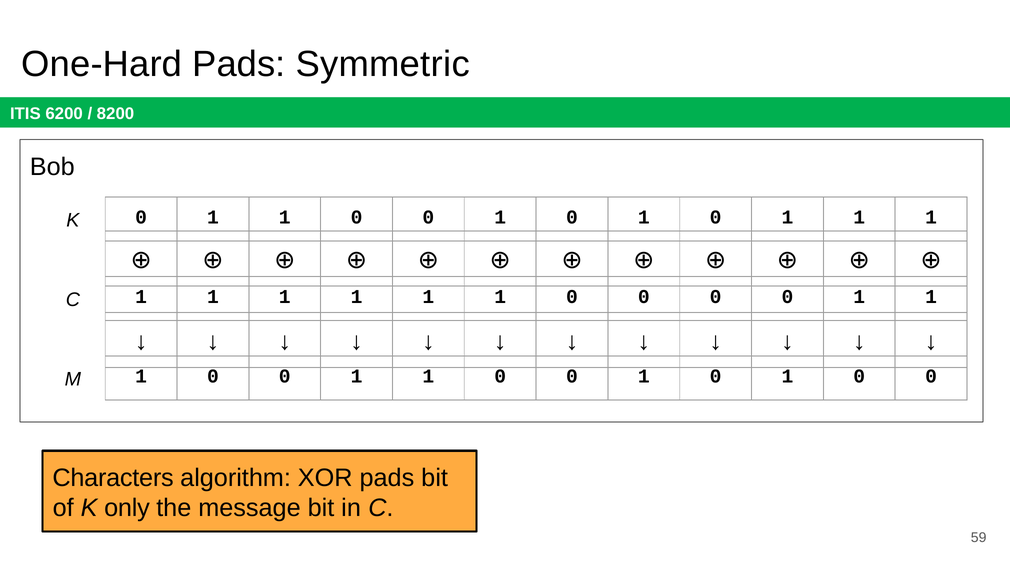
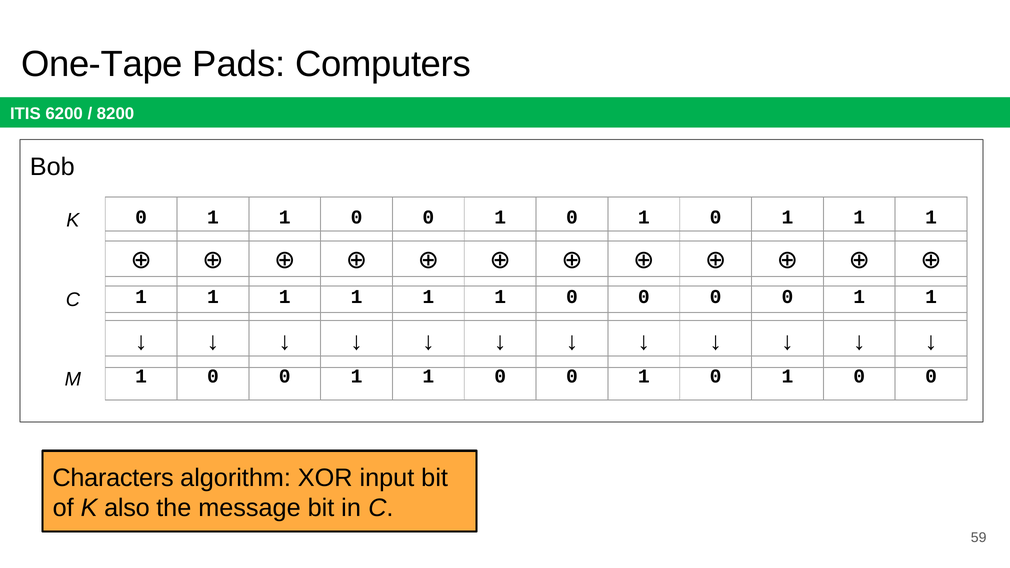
One-Hard: One-Hard -> One-Tape
Symmetric: Symmetric -> Computers
XOR pads: pads -> input
only: only -> also
